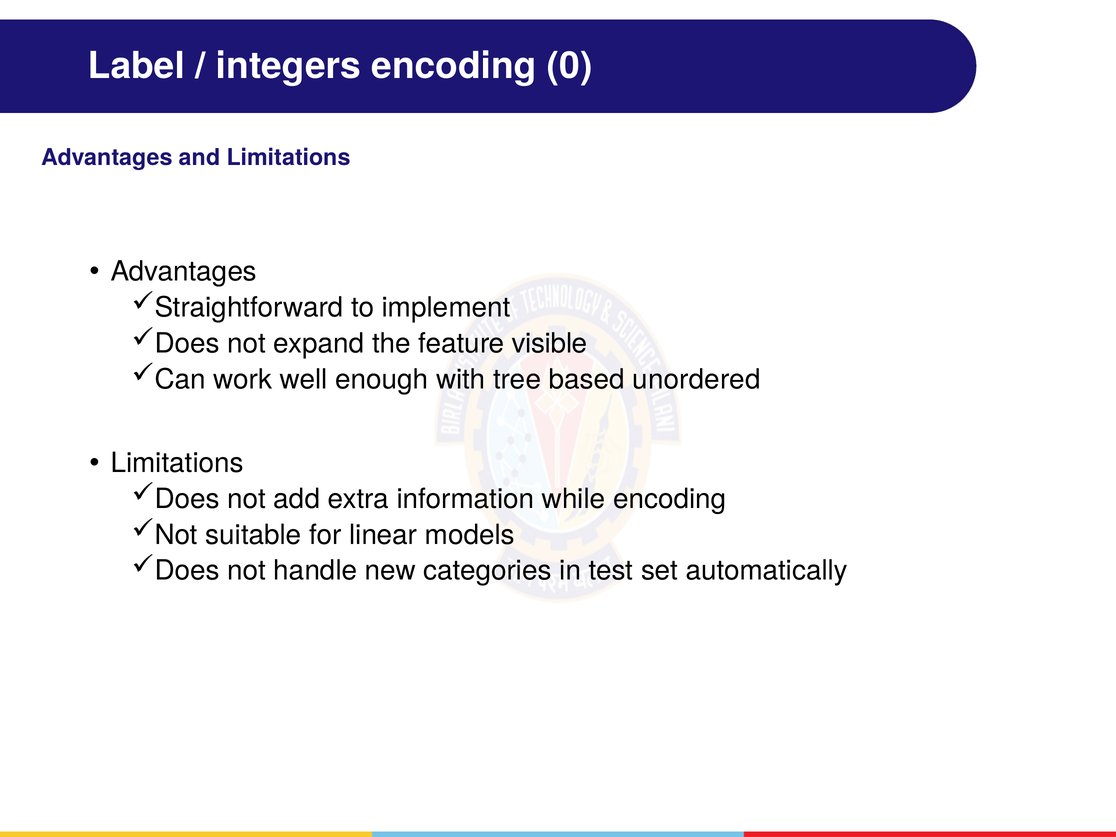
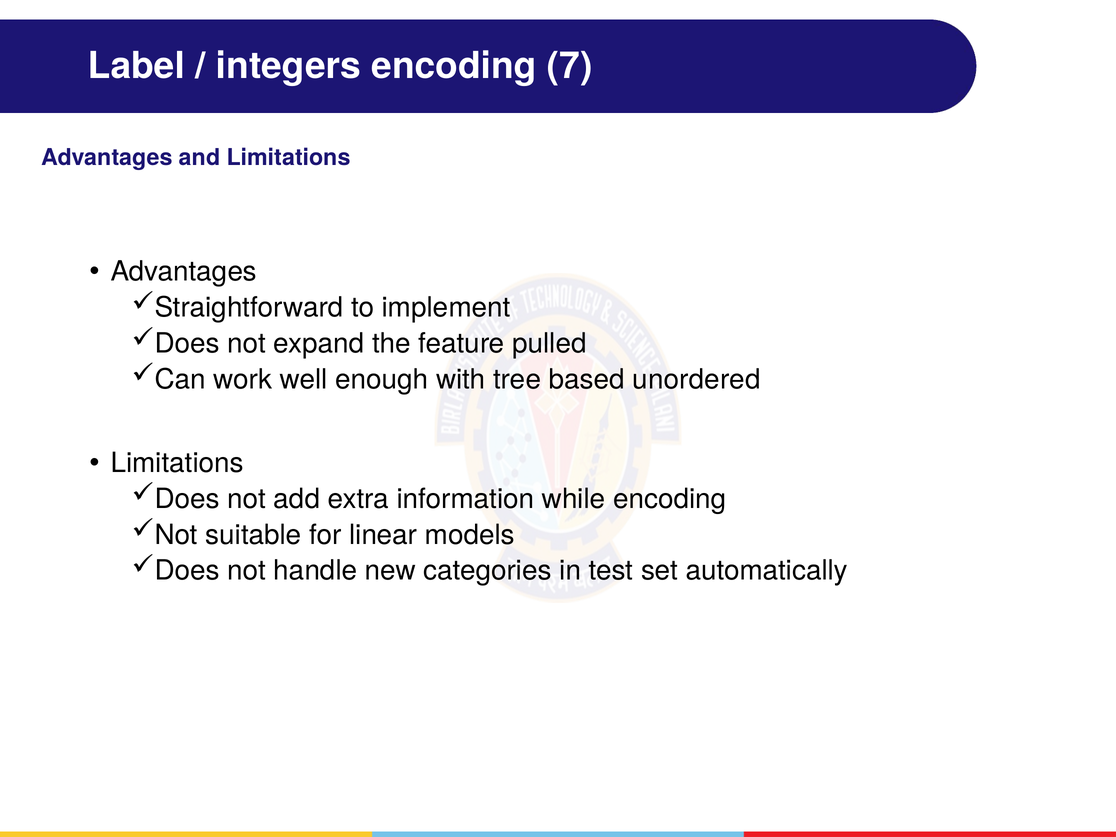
0: 0 -> 7
visible: visible -> pulled
